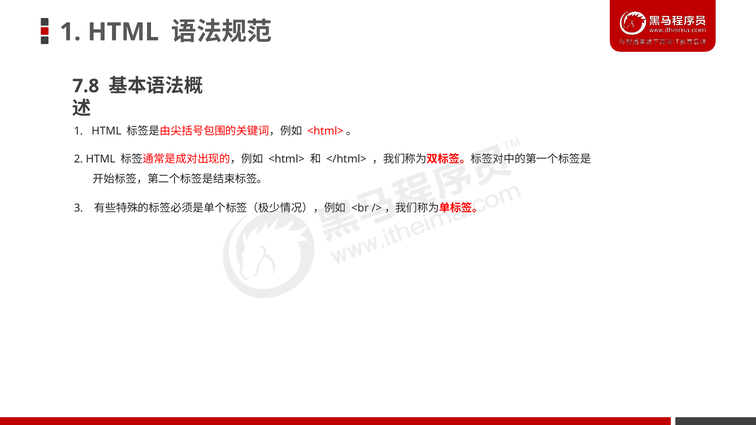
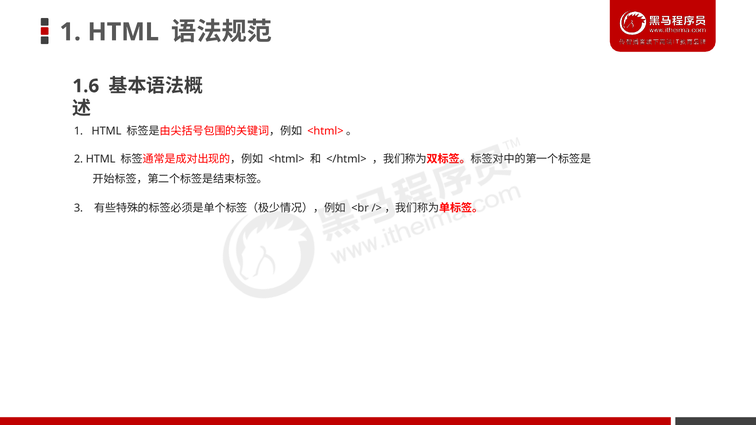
7.8: 7.8 -> 1.6
